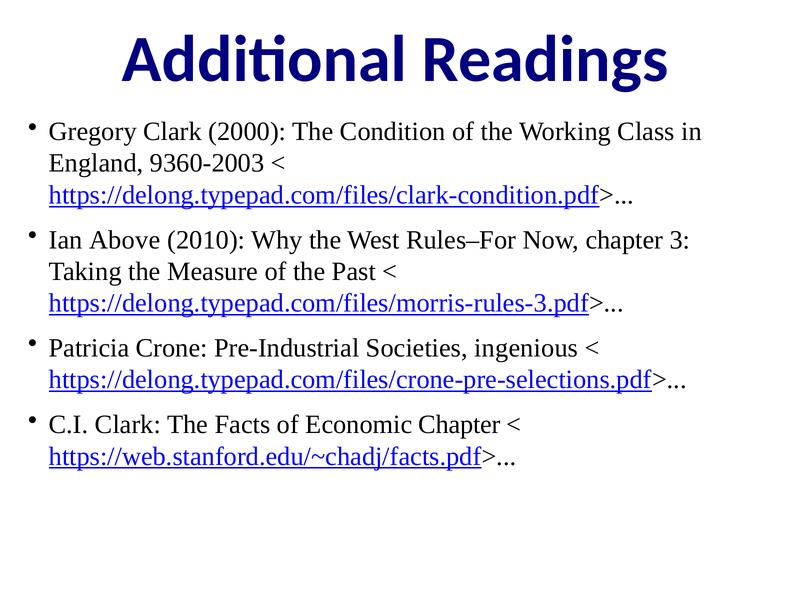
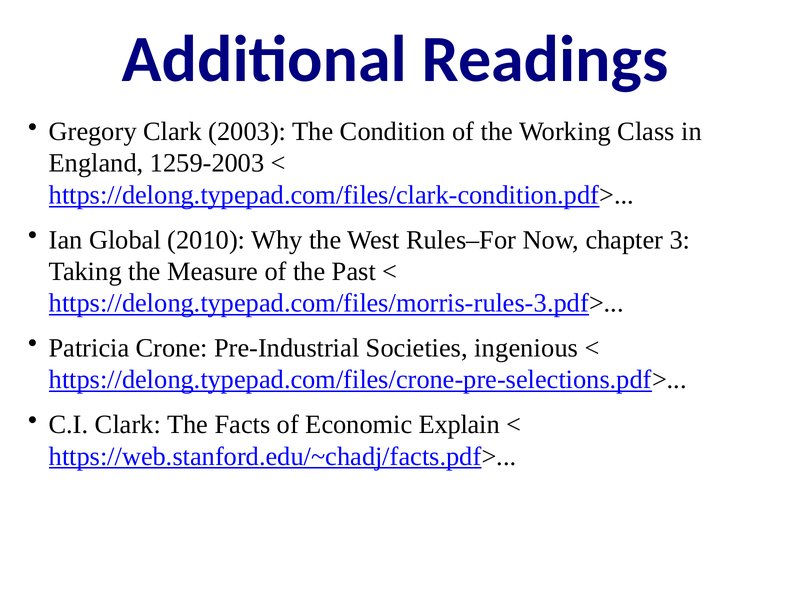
2000: 2000 -> 2003
9360-2003: 9360-2003 -> 1259-2003
Above: Above -> Global
Economic Chapter: Chapter -> Explain
